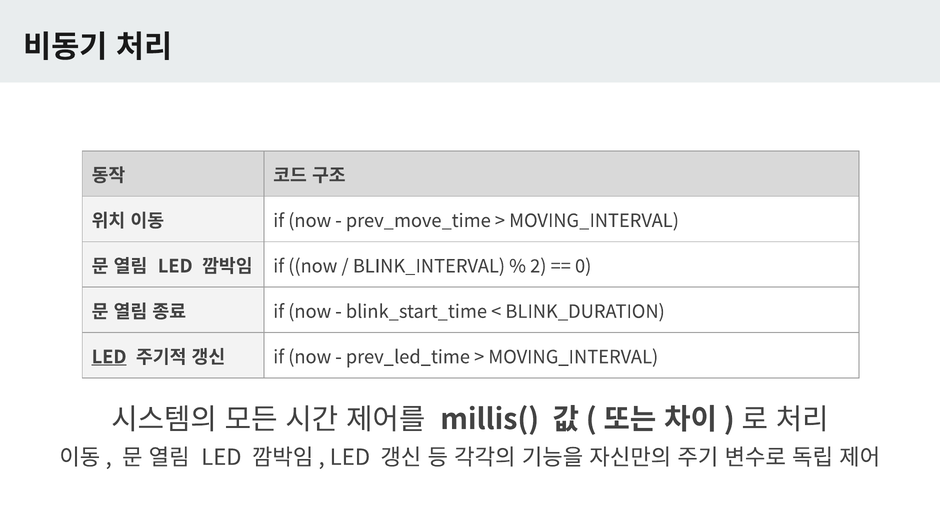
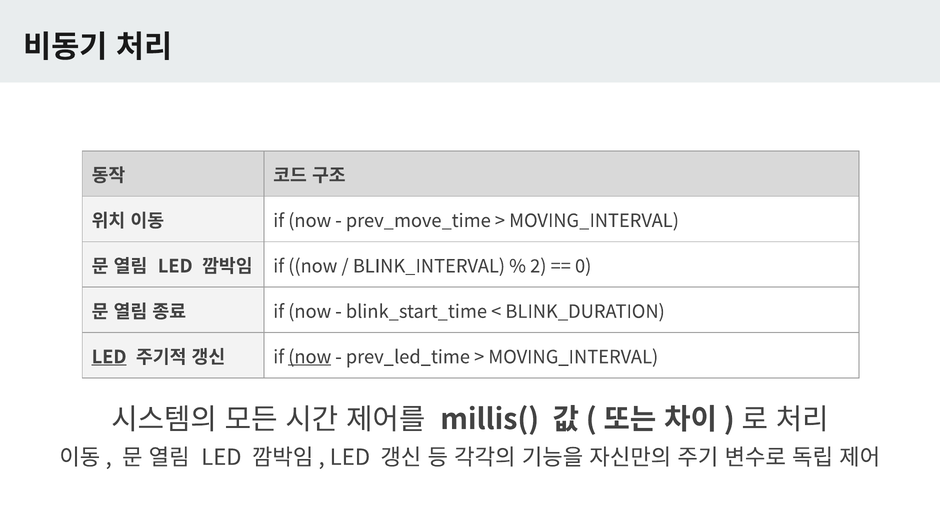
now at (310, 357) underline: none -> present
